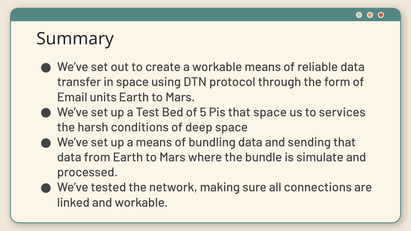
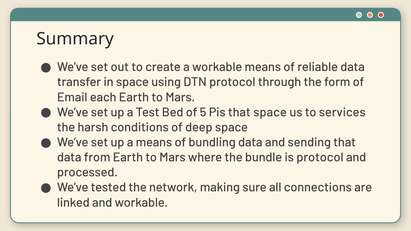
units: units -> each
is simulate: simulate -> protocol
